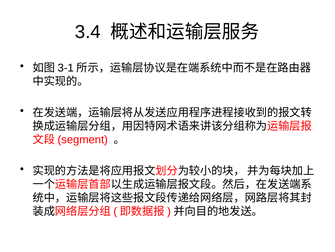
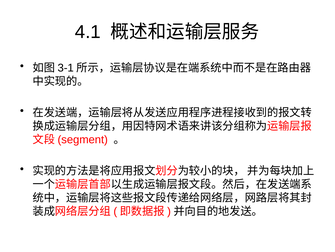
3.4: 3.4 -> 4.1
